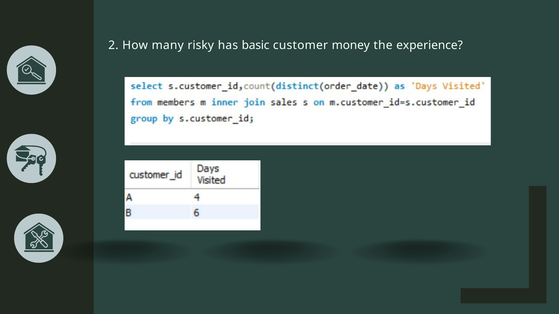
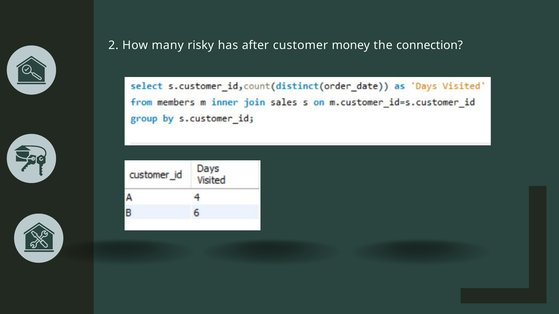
basic: basic -> after
experience: experience -> connection
